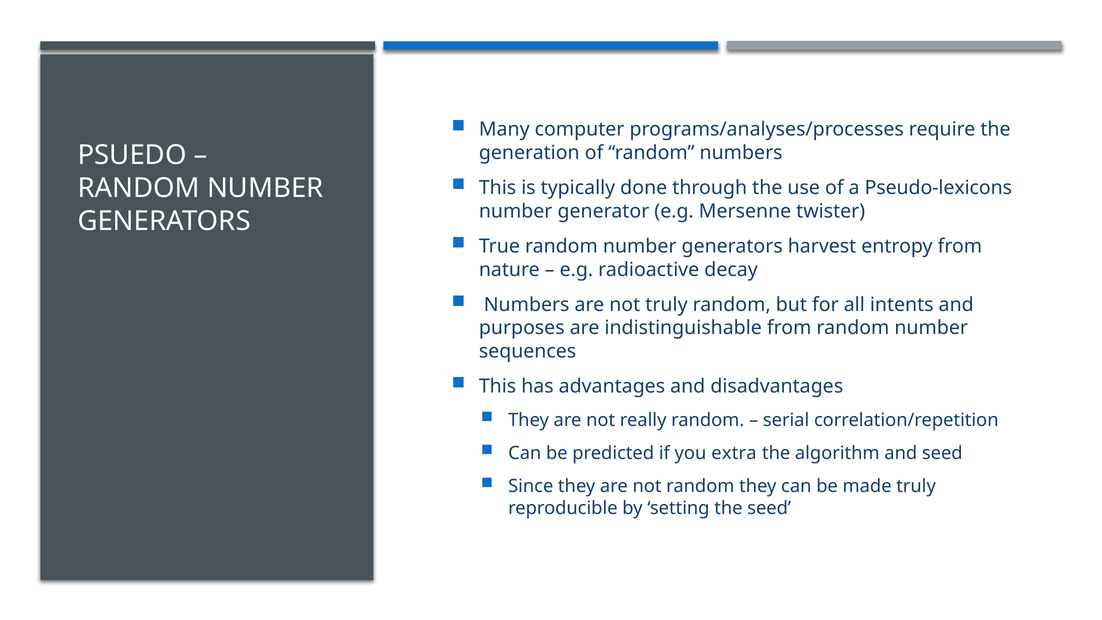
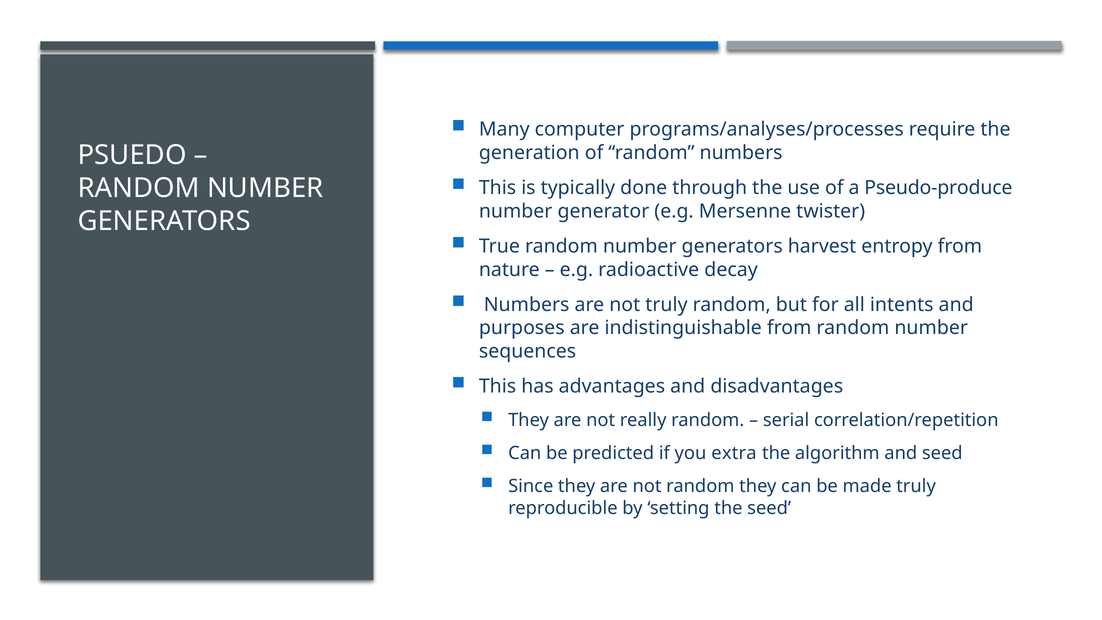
Pseudo-lexicons: Pseudo-lexicons -> Pseudo-produce
